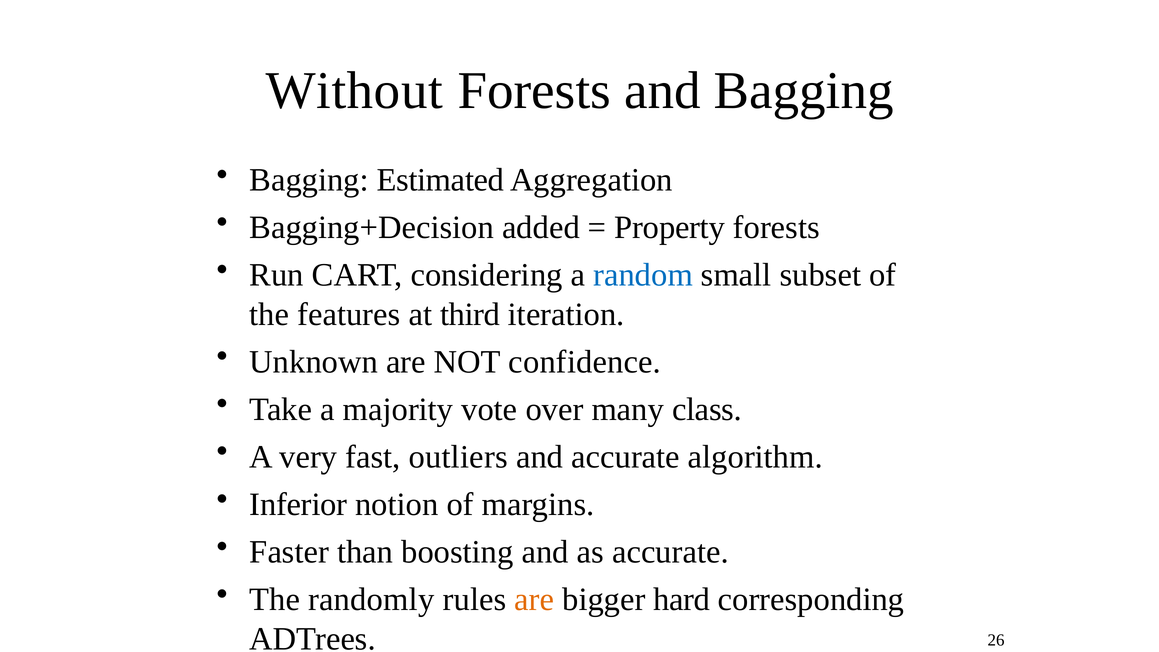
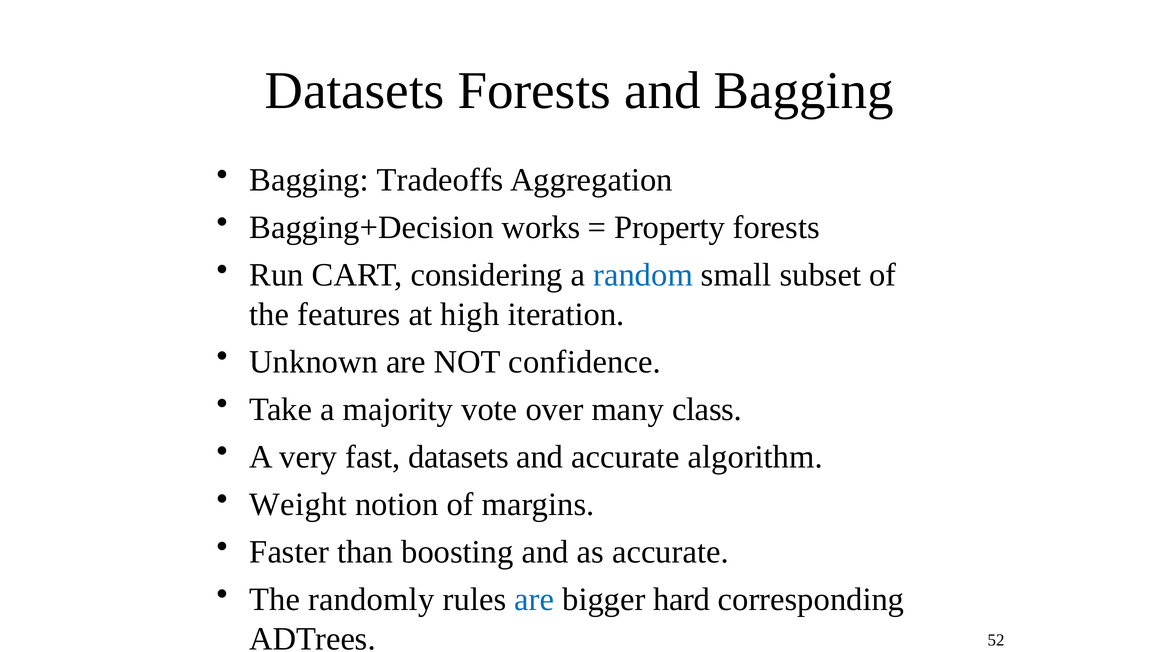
Without at (354, 91): Without -> Datasets
Estimated: Estimated -> Tradeoffs
added: added -> works
third: third -> high
fast outliers: outliers -> datasets
Inferior: Inferior -> Weight
are at (534, 600) colour: orange -> blue
26: 26 -> 52
